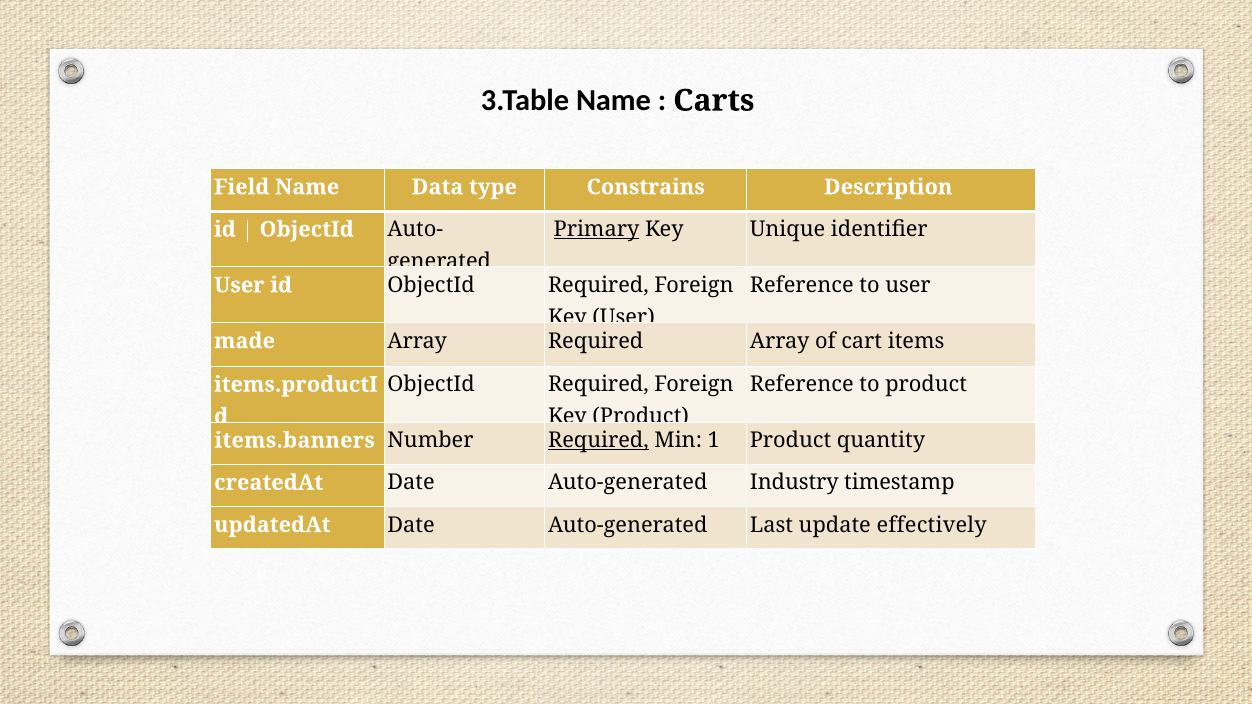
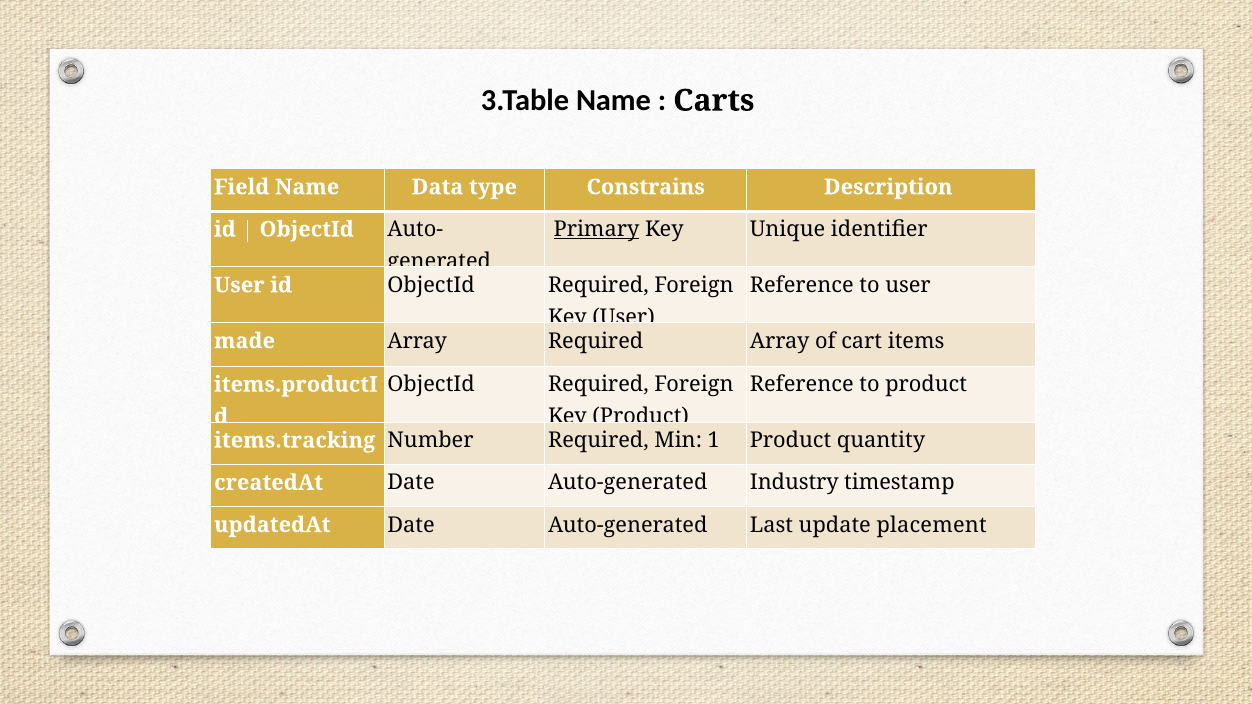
items.banners: items.banners -> items.tracking
Required at (598, 441) underline: present -> none
effectively: effectively -> placement
